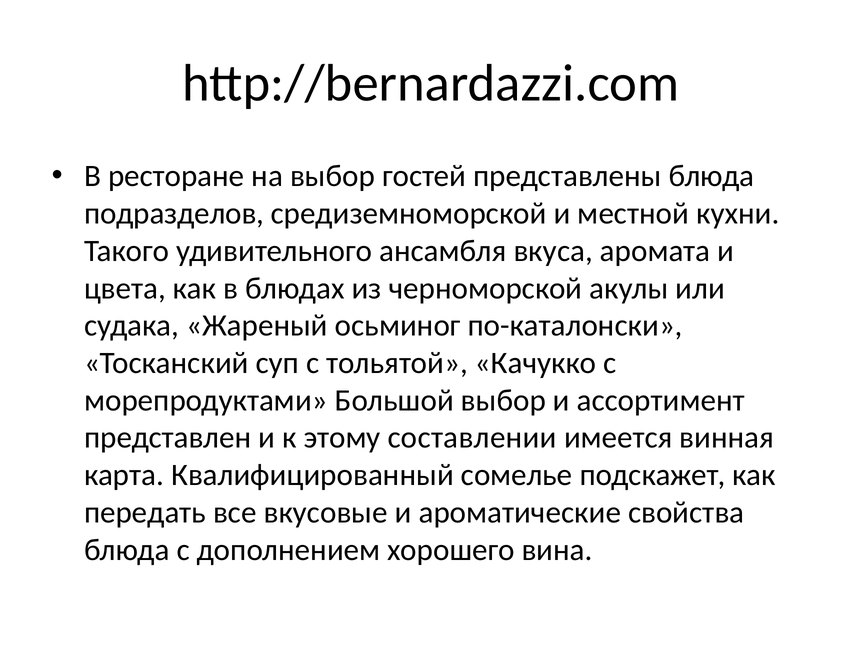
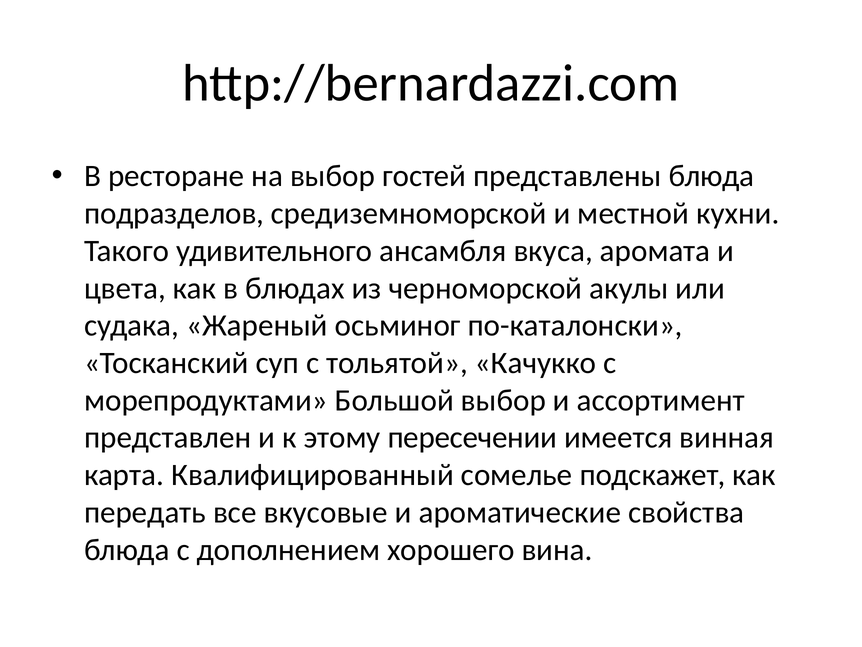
составлении: составлении -> пересечении
